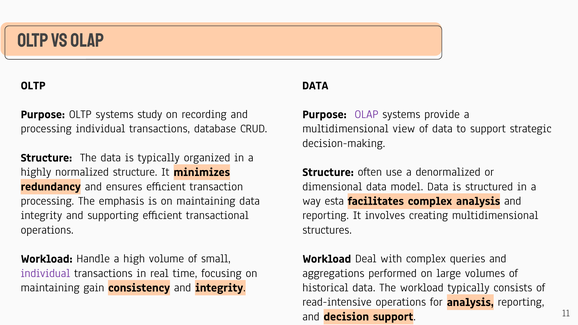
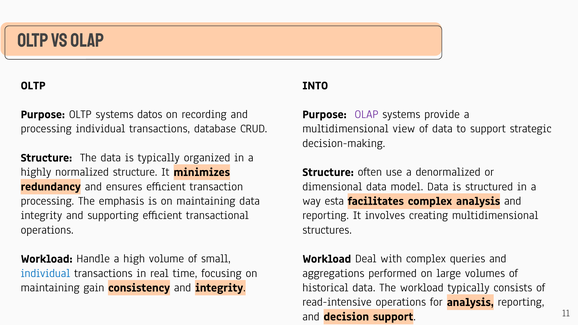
DATA at (315, 85): DATA -> INTO
study: study -> datos
individual at (45, 273) colour: purple -> blue
